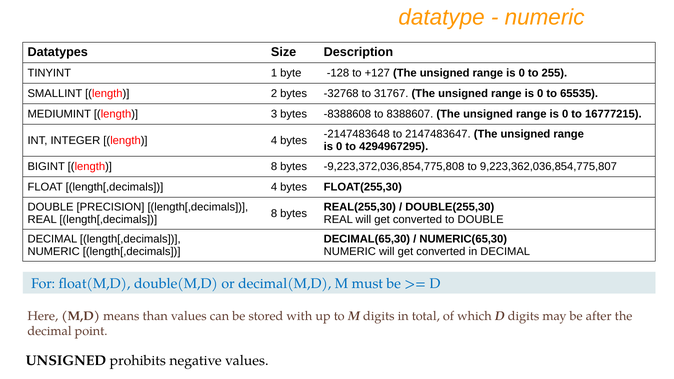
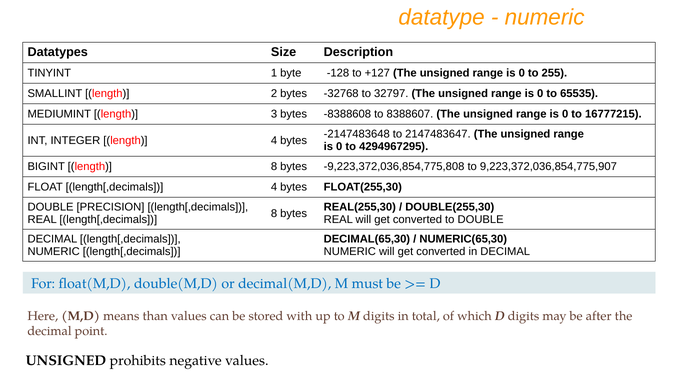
31767: 31767 -> 32797
9,223,362,036,854,775,807: 9,223,362,036,854,775,807 -> 9,223,372,036,854,775,907
